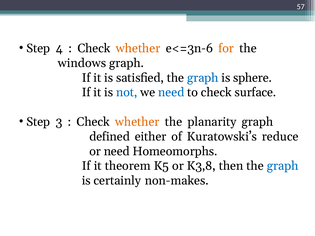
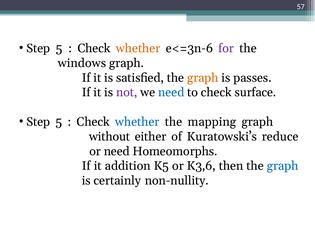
4 at (59, 48): 4 -> 5
for colour: orange -> purple
graph at (203, 78) colour: blue -> orange
sphere: sphere -> passes
not colour: blue -> purple
3 at (59, 122): 3 -> 5
whether at (137, 122) colour: orange -> blue
planarity: planarity -> mapping
defined: defined -> without
theorem: theorem -> addition
K3,8: K3,8 -> K3,6
non-makes: non-makes -> non-nullity
